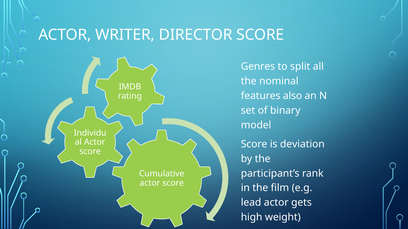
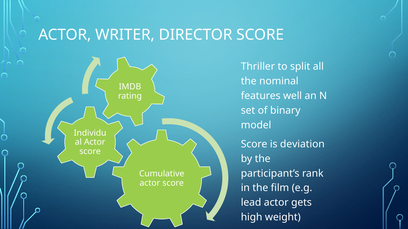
Genres: Genres -> Thriller
also: also -> well
